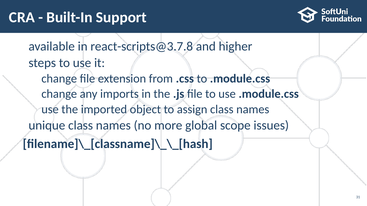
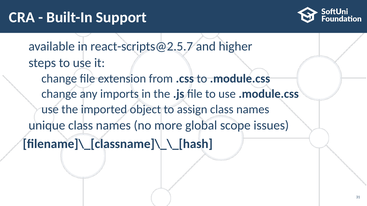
react-scripts@3.7.8: react-scripts@3.7.8 -> react-scripts@2.5.7
